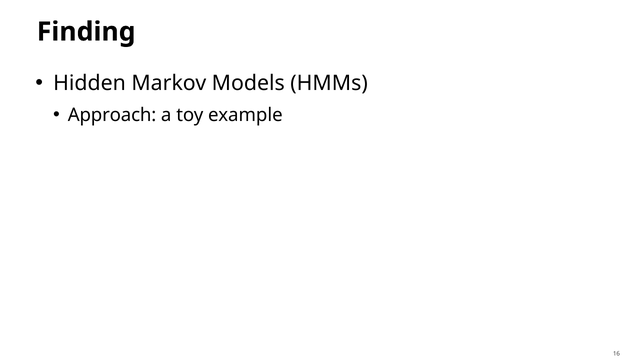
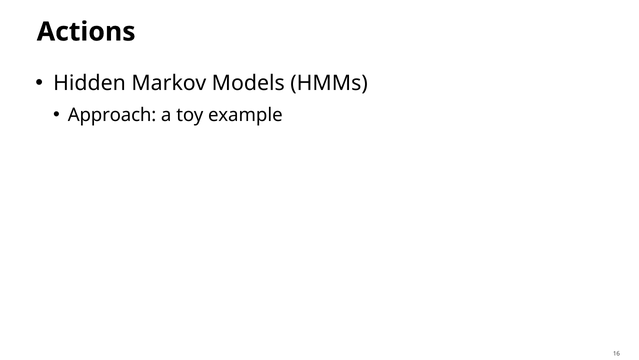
Finding: Finding -> Actions
